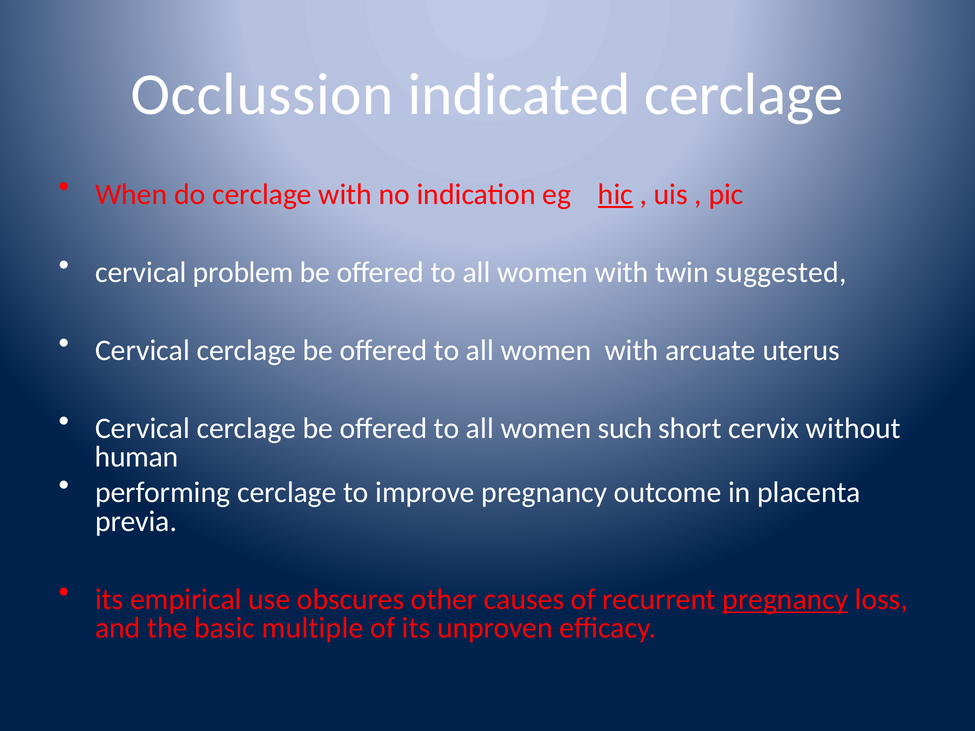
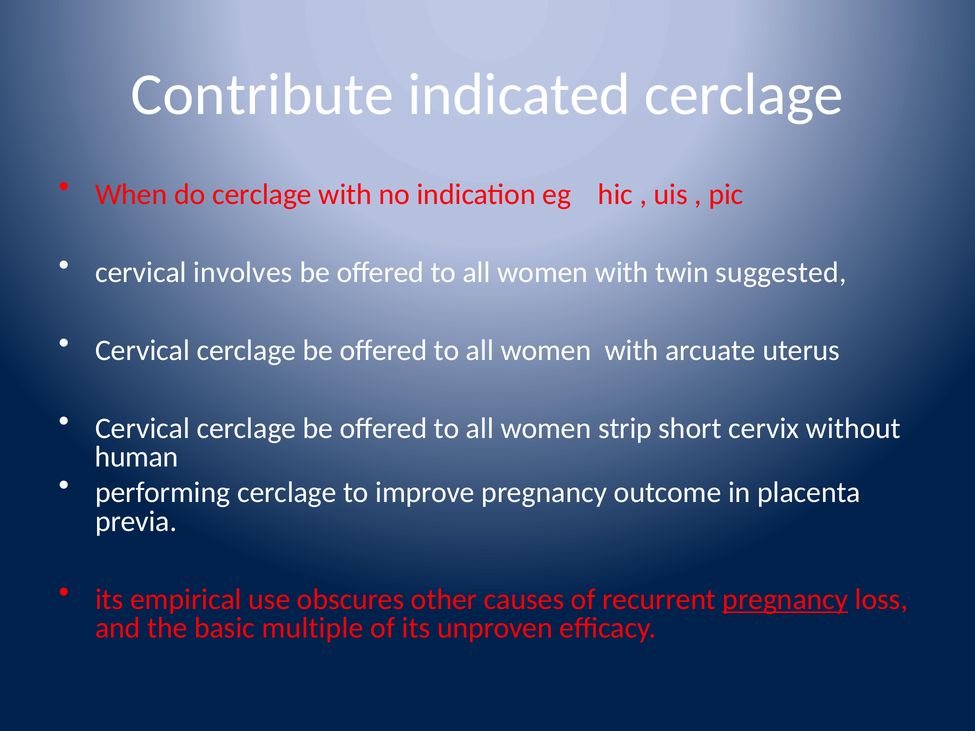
Occlussion: Occlussion -> Contribute
hic underline: present -> none
problem: problem -> involves
such: such -> strip
